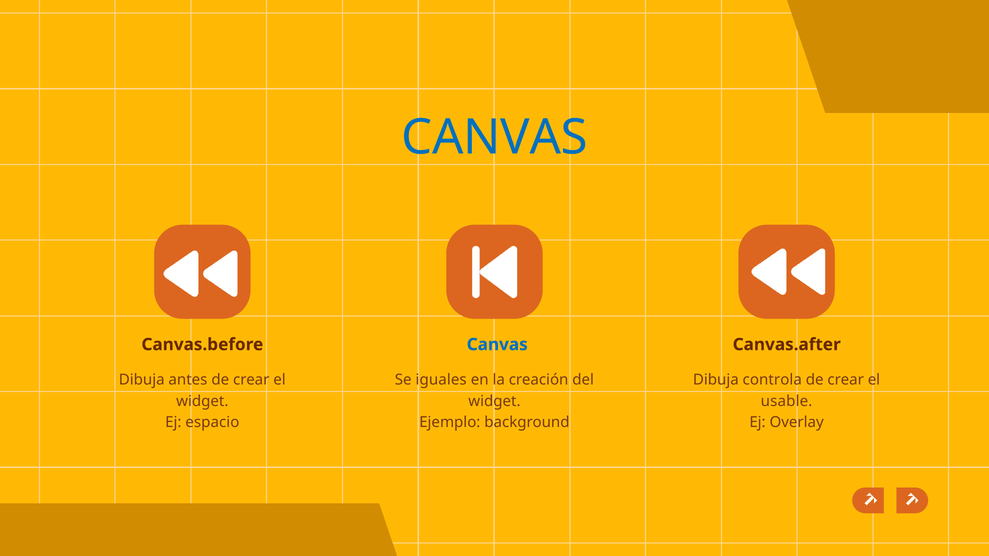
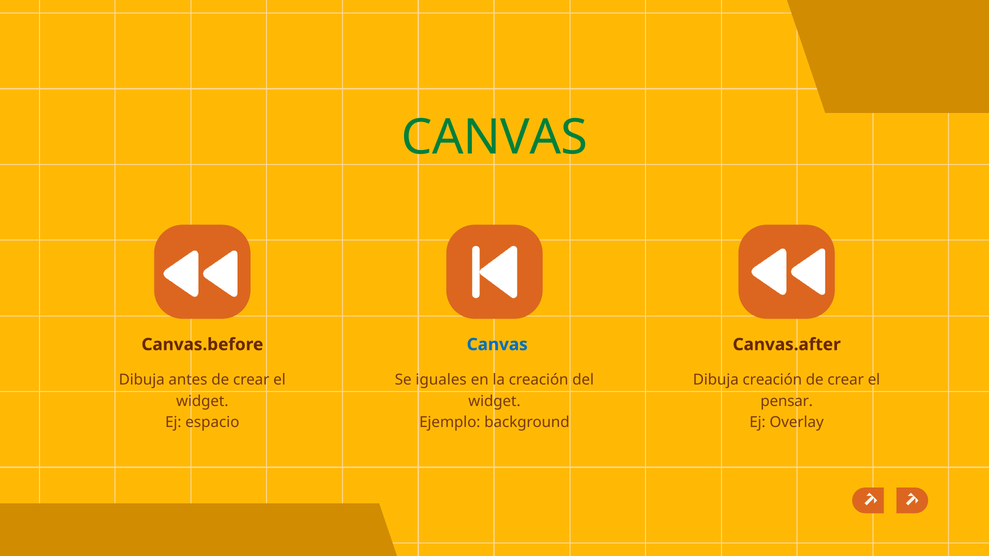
CANVAS at (495, 138) colour: blue -> green
Dibuja controla: controla -> creación
usable: usable -> pensar
